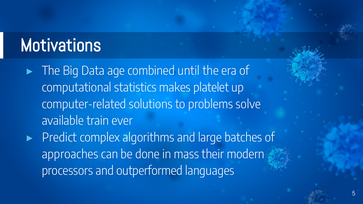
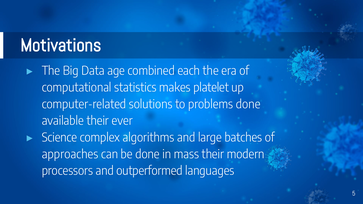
until: until -> each
problems solve: solve -> done
available train: train -> their
Predict: Predict -> Science
